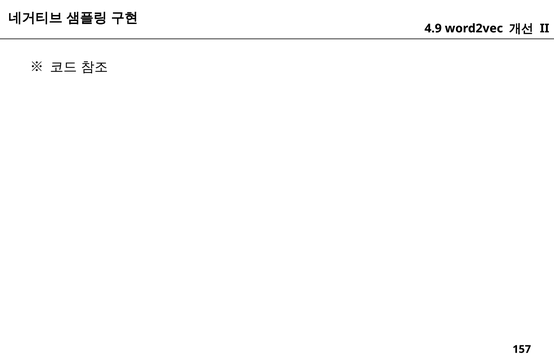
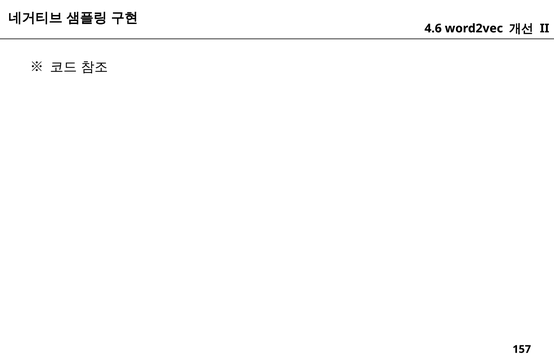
4.9: 4.9 -> 4.6
